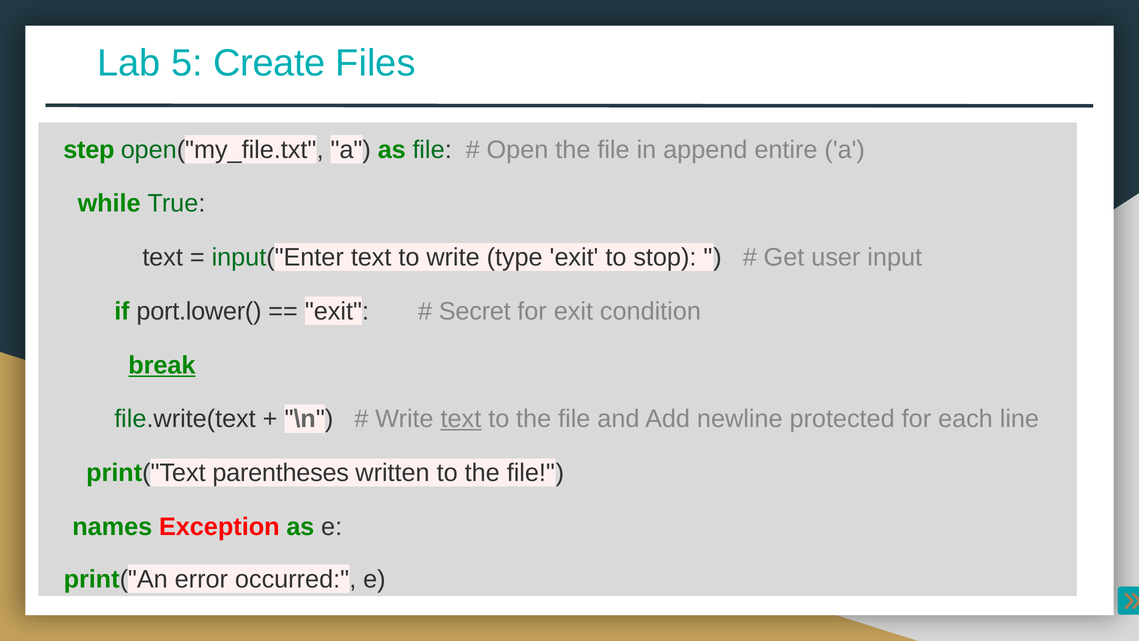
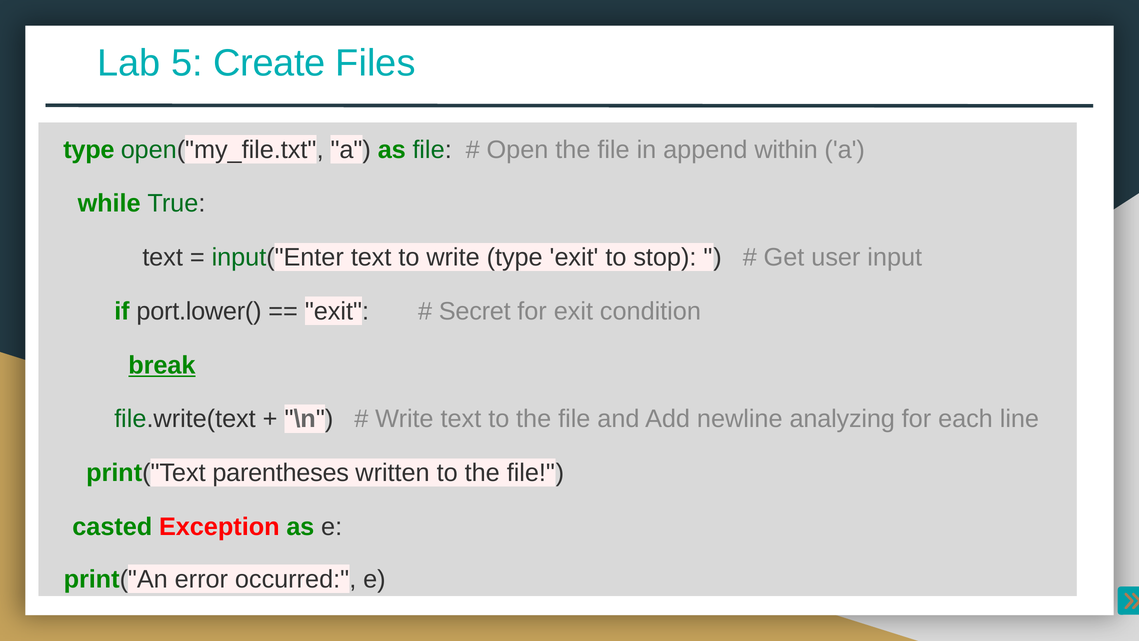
step at (89, 150): step -> type
entire: entire -> within
text at (461, 419) underline: present -> none
protected: protected -> analyzing
names: names -> casted
